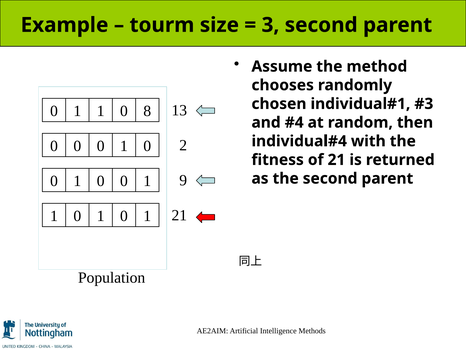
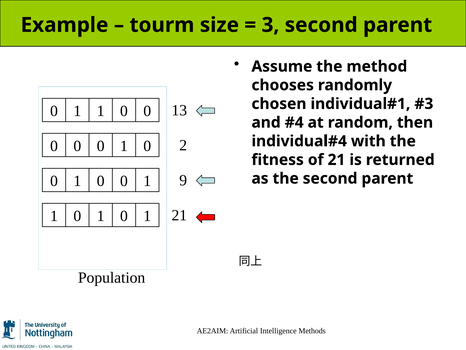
1 1 0 8: 8 -> 0
